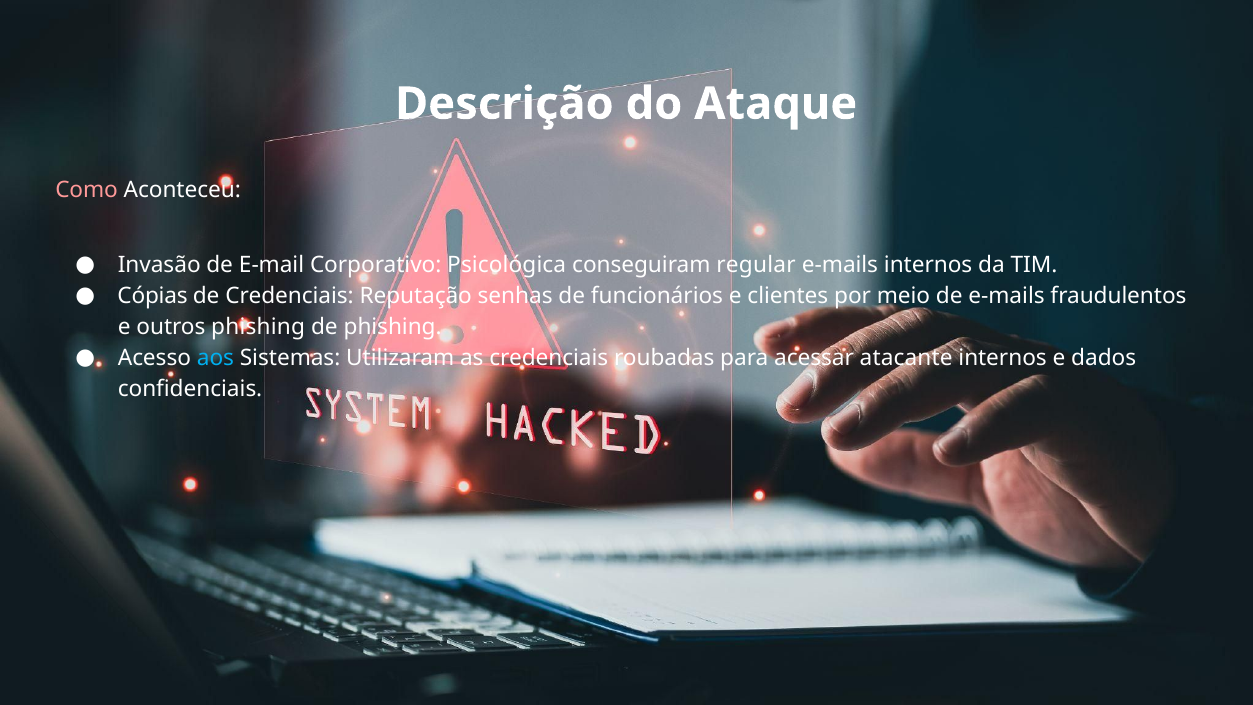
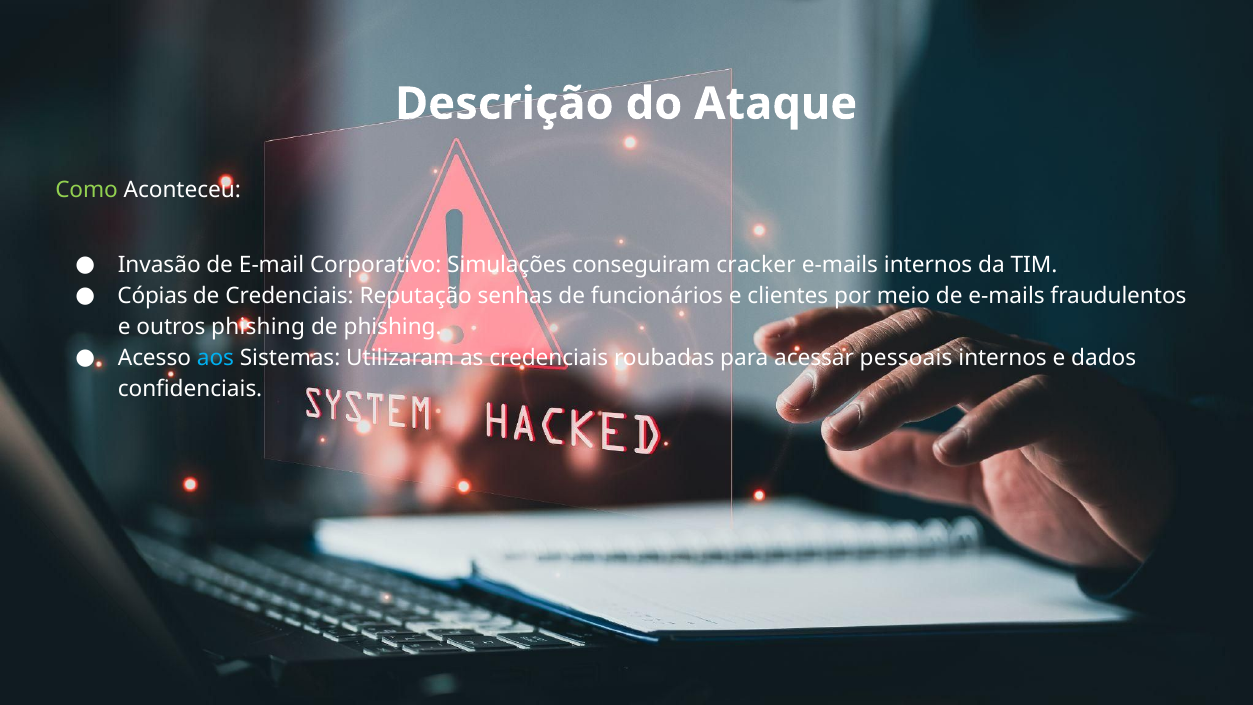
Como colour: pink -> light green
Psicológica: Psicológica -> Simulações
regular: regular -> cracker
atacante: atacante -> pessoais
